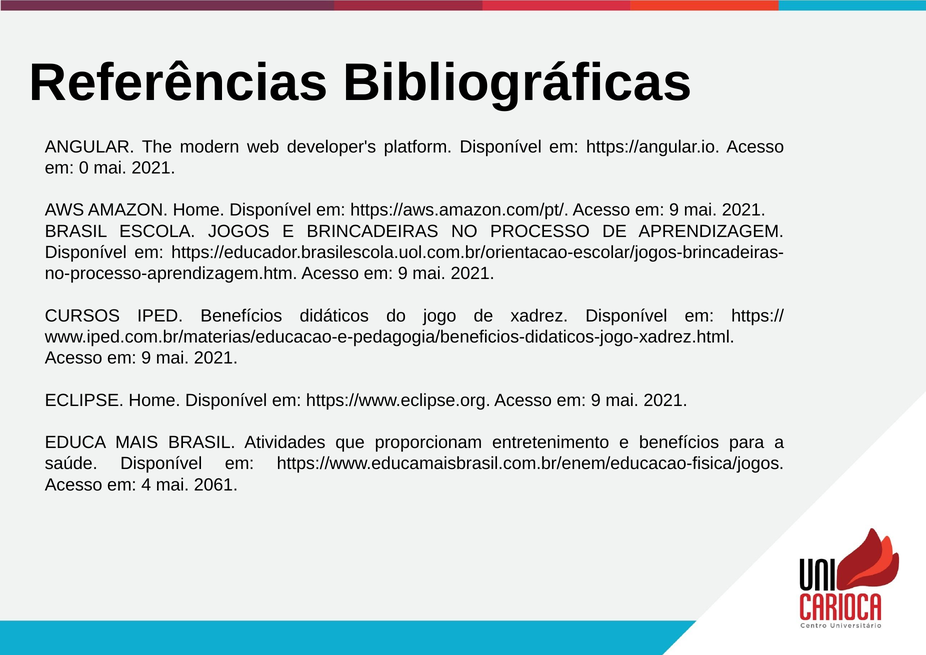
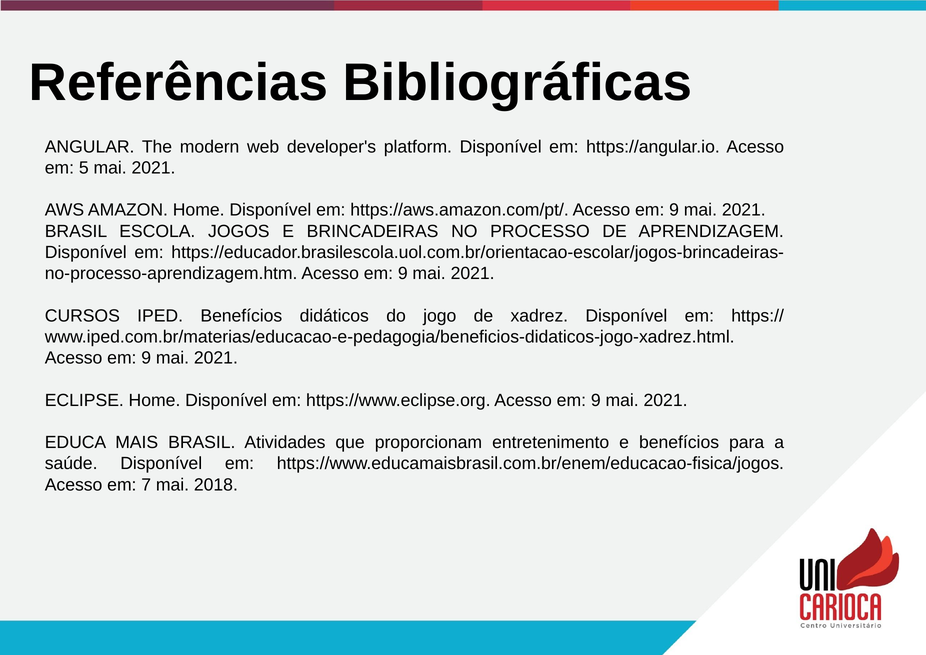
0: 0 -> 5
4: 4 -> 7
2061: 2061 -> 2018
